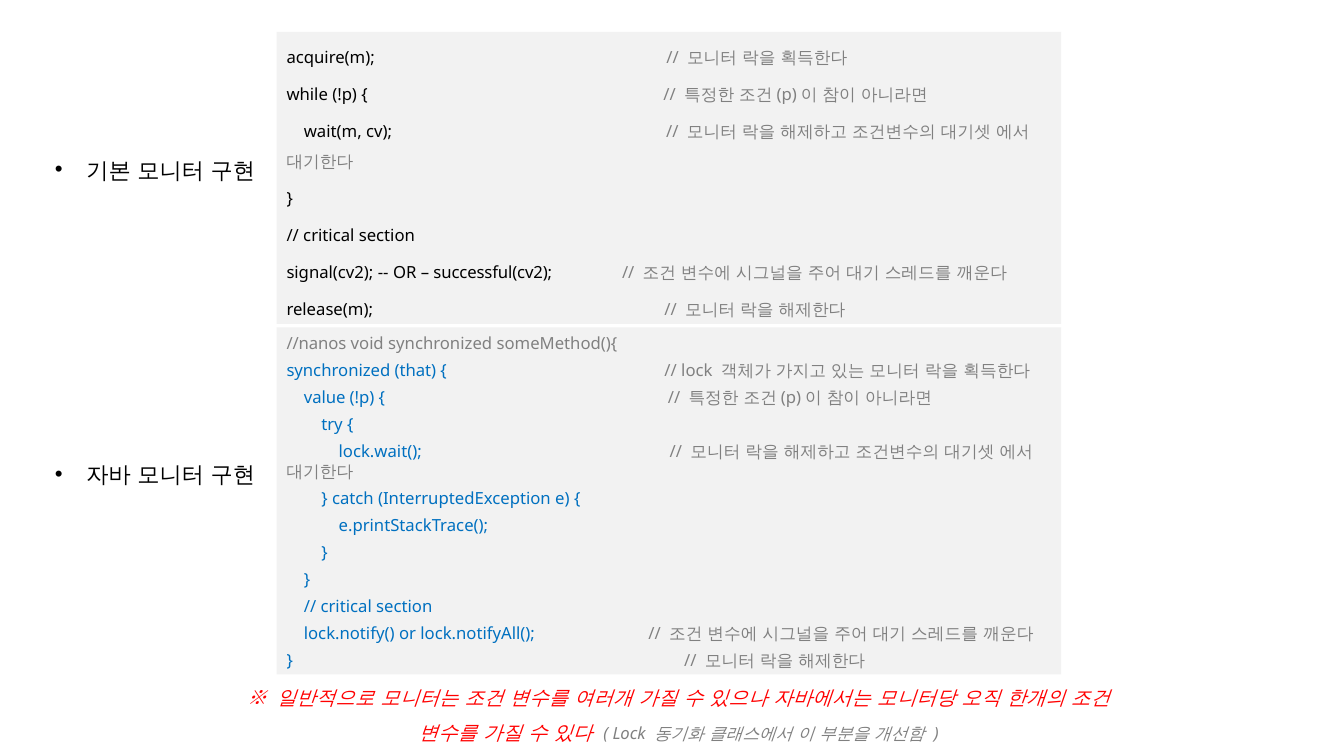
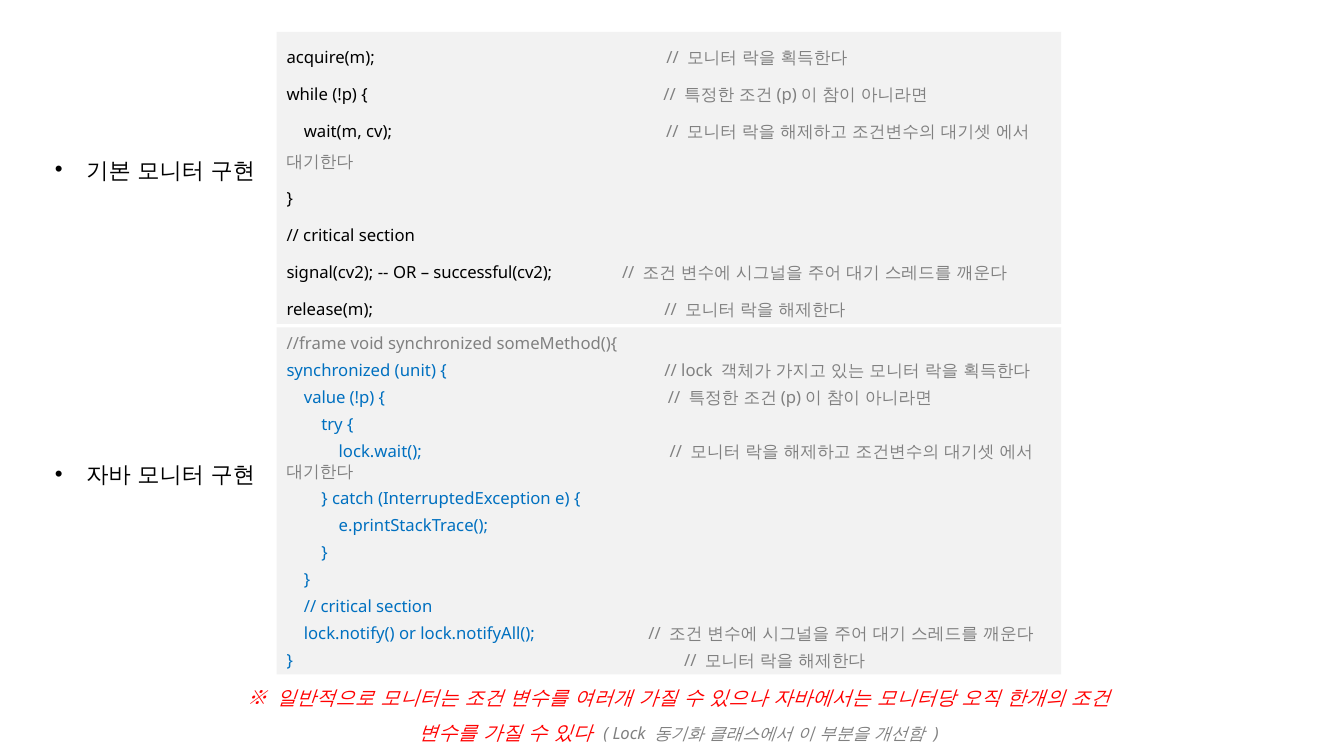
//nanos: //nanos -> //frame
that: that -> unit
